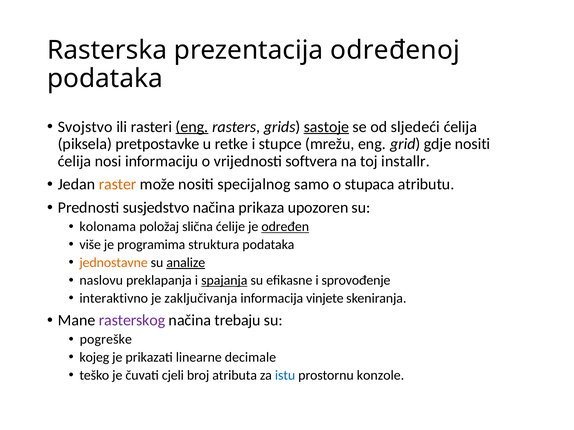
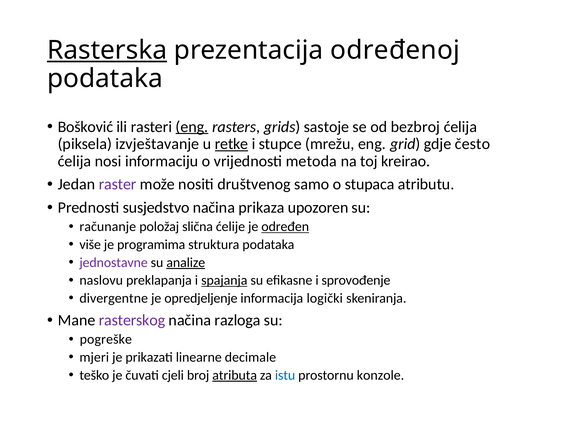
Rasterska underline: none -> present
Svojstvo: Svojstvo -> Bošković
sastoje underline: present -> none
sljedeći: sljedeći -> bezbroj
pretpostavke: pretpostavke -> izvještavanje
retke underline: none -> present
gdje nositi: nositi -> često
softvera: softvera -> metoda
installr: installr -> kreirao
raster colour: orange -> purple
specijalnog: specijalnog -> društvenog
kolonama: kolonama -> računanje
jednostavne colour: orange -> purple
interaktivno: interaktivno -> divergentne
zaključivanja: zaključivanja -> opredjeljenje
vinjete: vinjete -> logički
trebaju: trebaju -> razloga
kojeg: kojeg -> mjeri
atributa underline: none -> present
